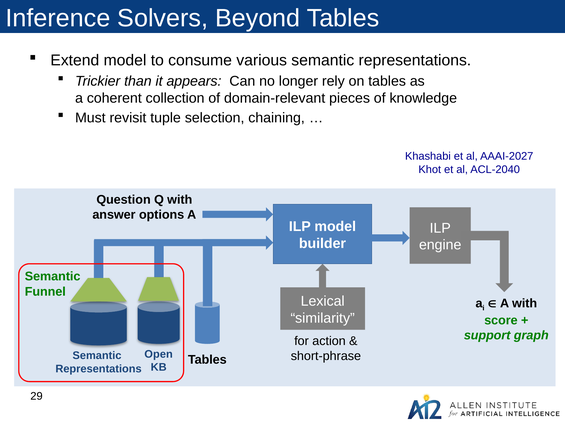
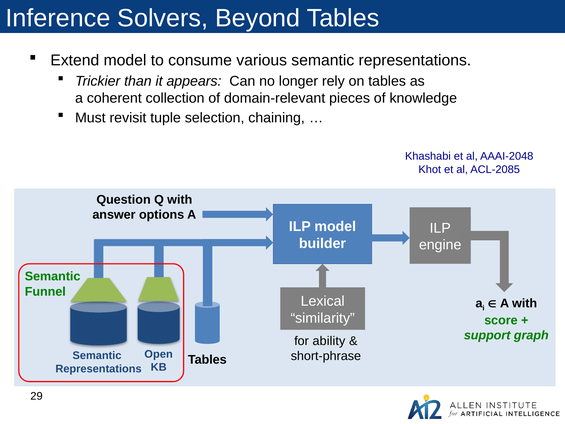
AAAI-2027: AAAI-2027 -> AAAI-2048
ACL-2040: ACL-2040 -> ACL-2085
action: action -> ability
